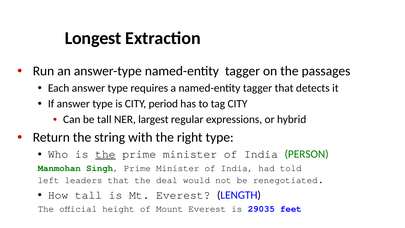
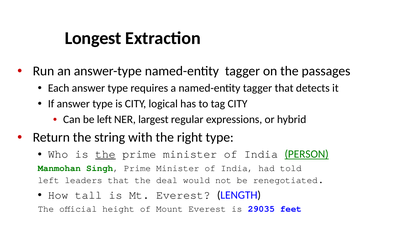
period: period -> logical
be tall: tall -> left
PERSON underline: none -> present
